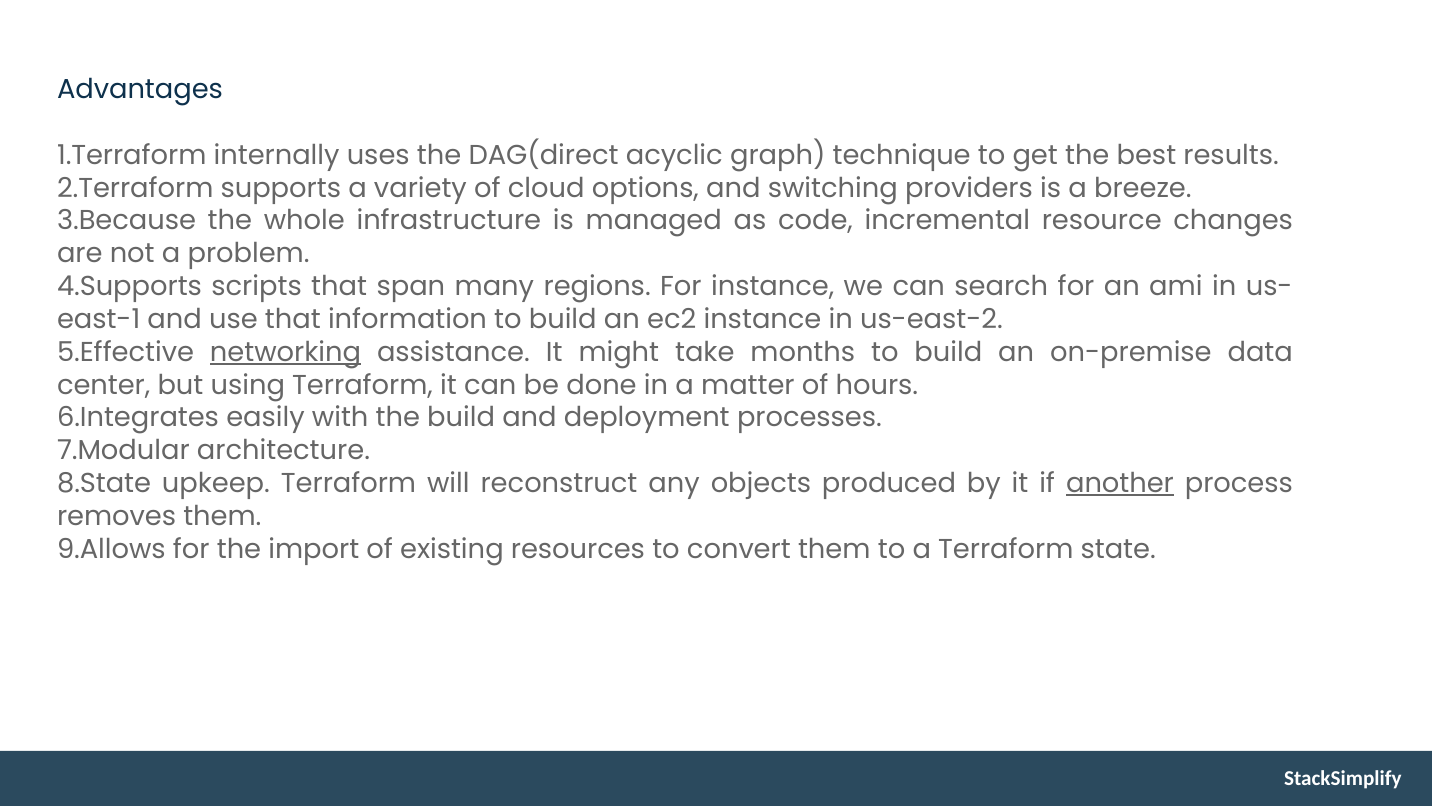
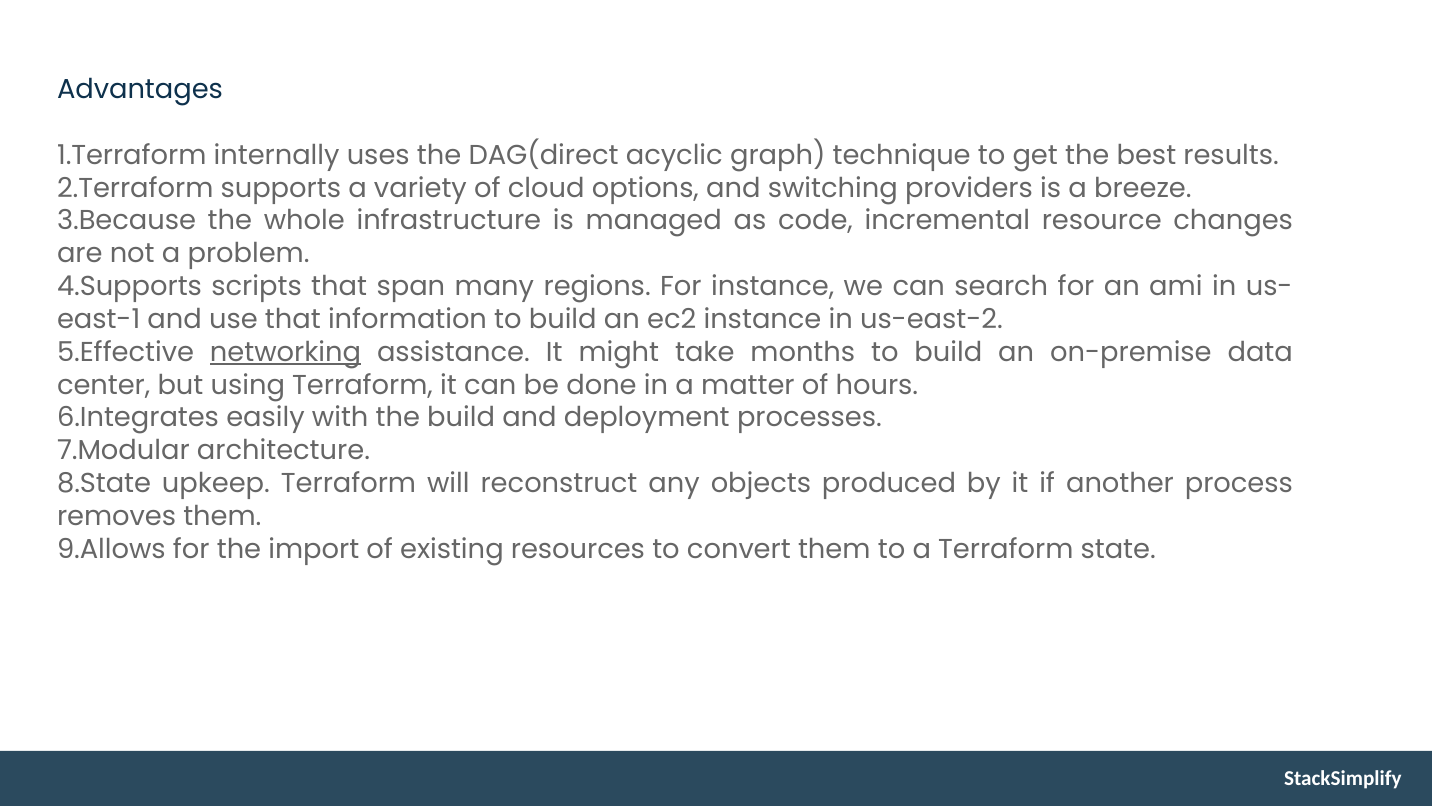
another underline: present -> none
